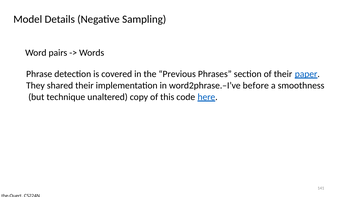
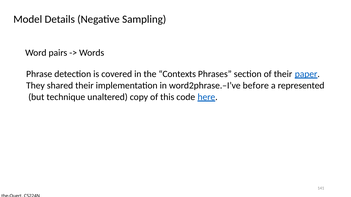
Previous: Previous -> Contexts
smoothness: smoothness -> represented
